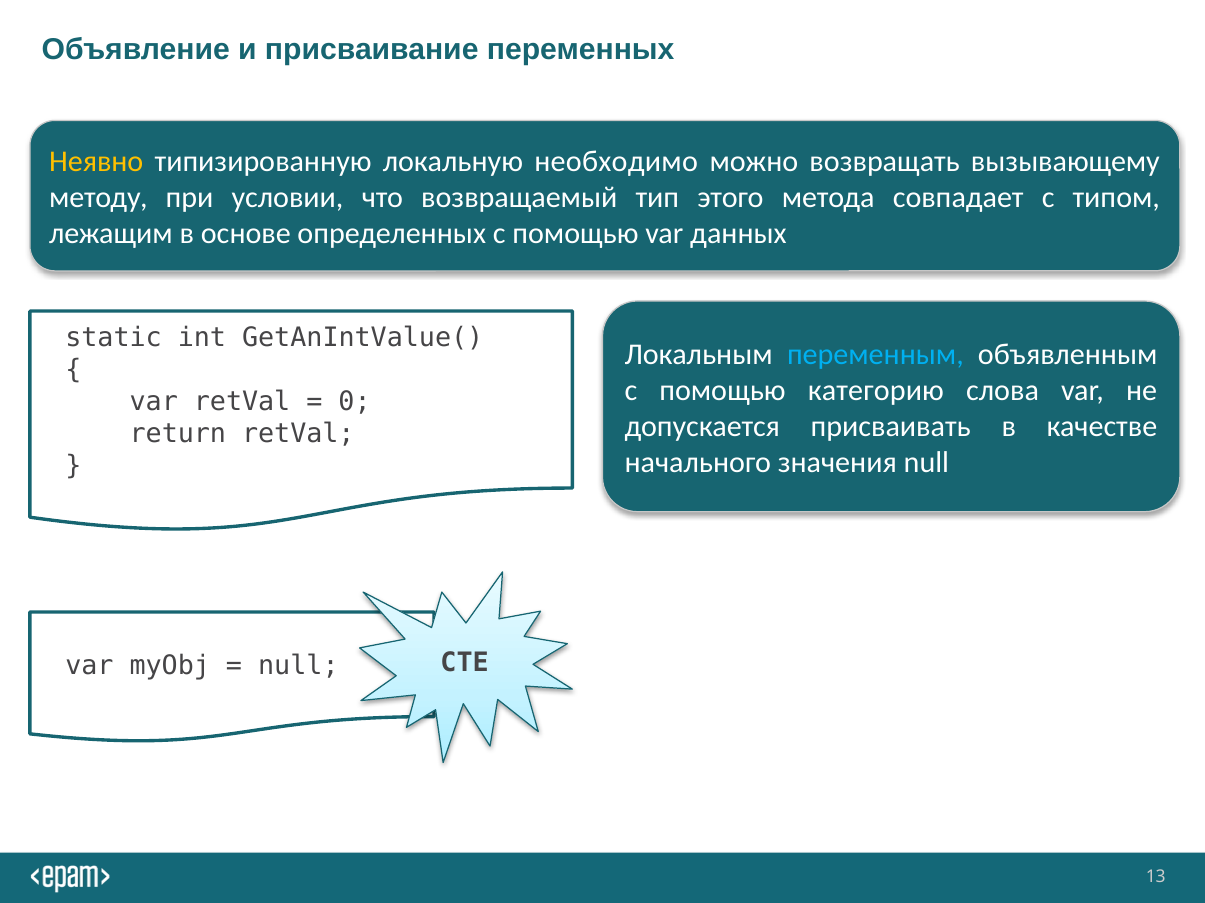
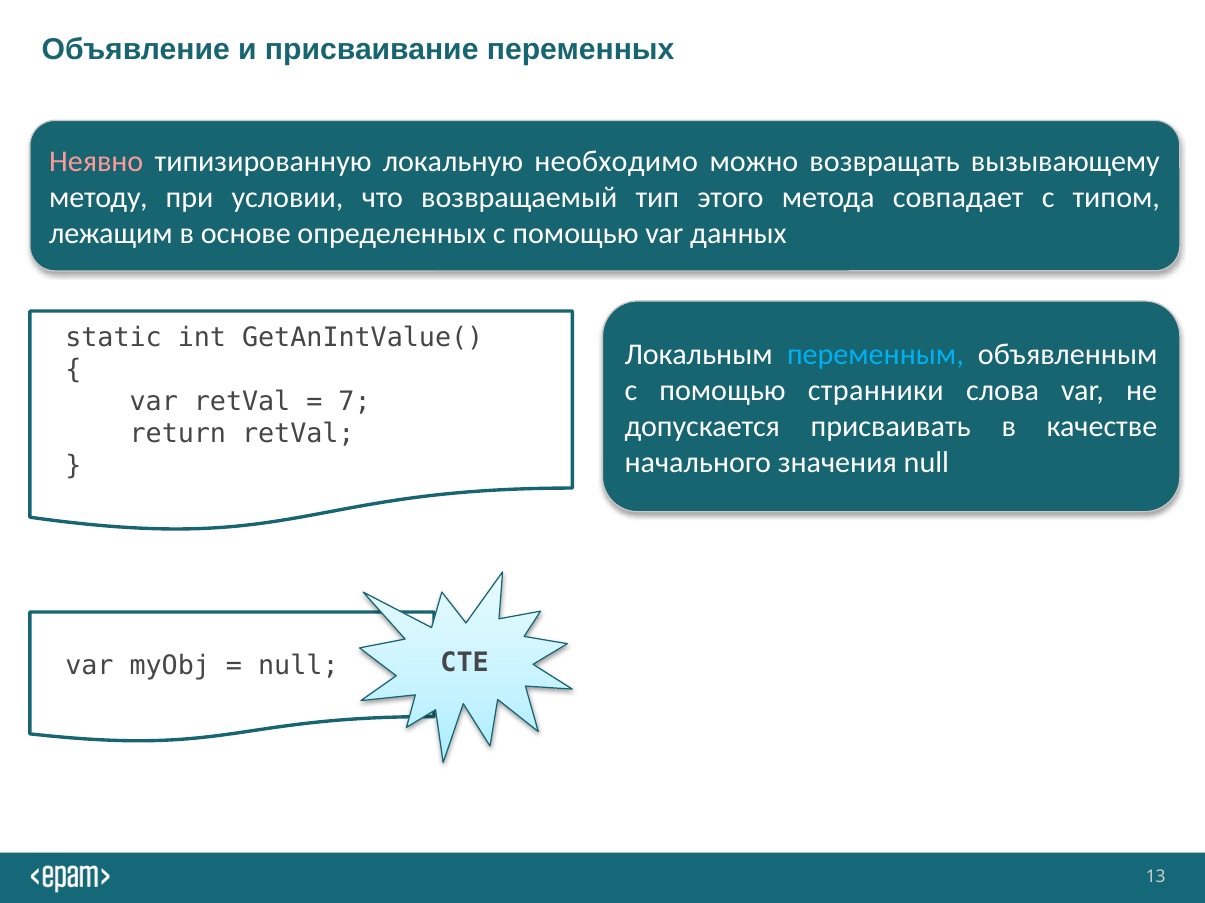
Неявно colour: yellow -> pink
категорию: категорию -> странники
0: 0 -> 7
